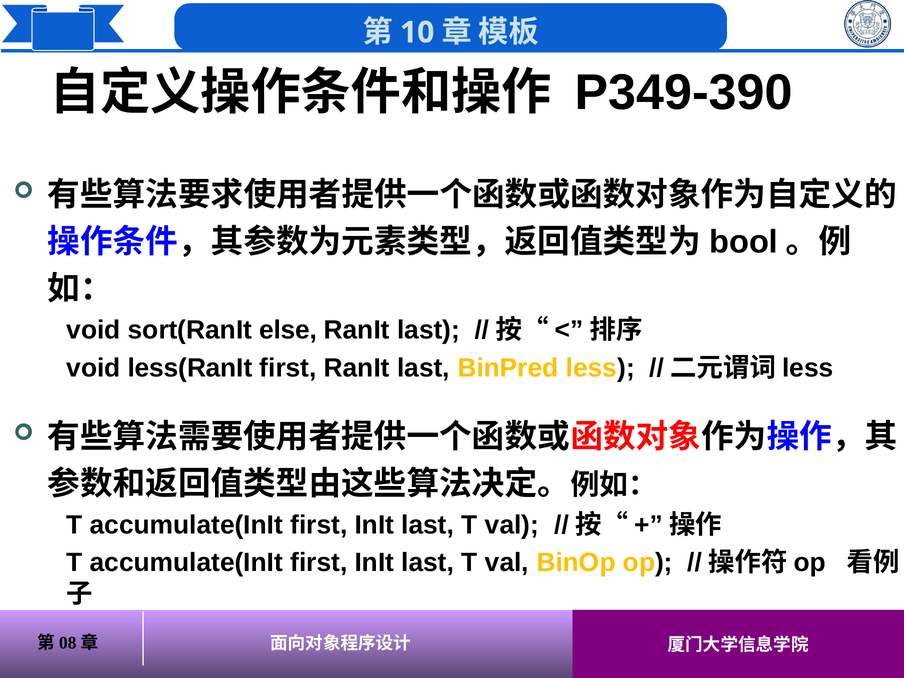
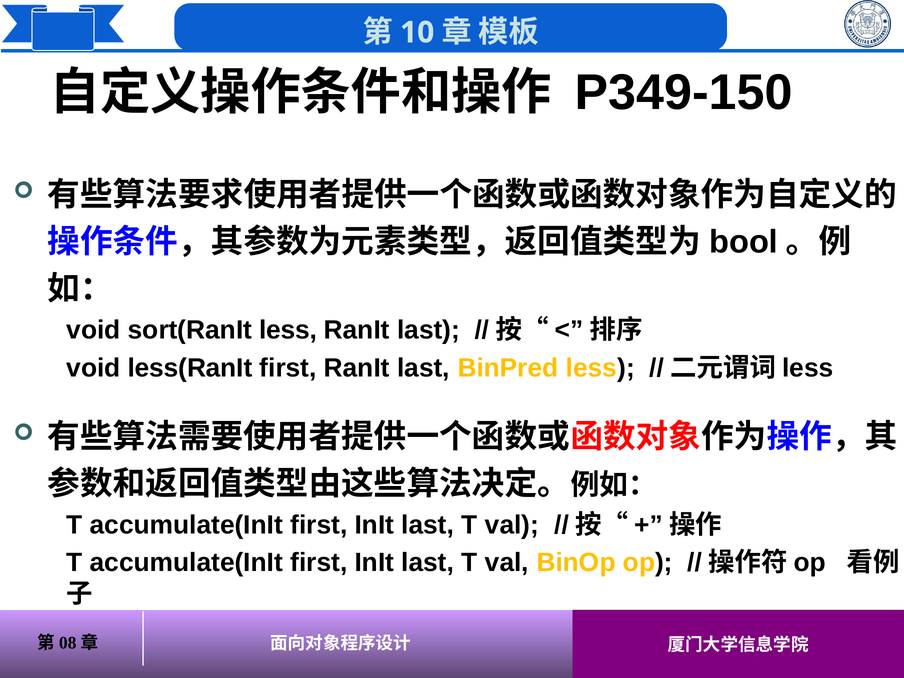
P349-390: P349-390 -> P349-150
sort(RanIt else: else -> less
